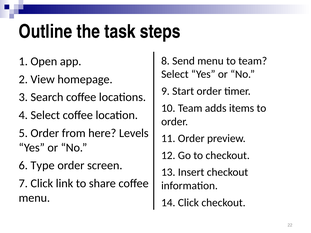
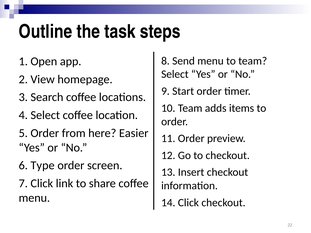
Levels: Levels -> Easier
